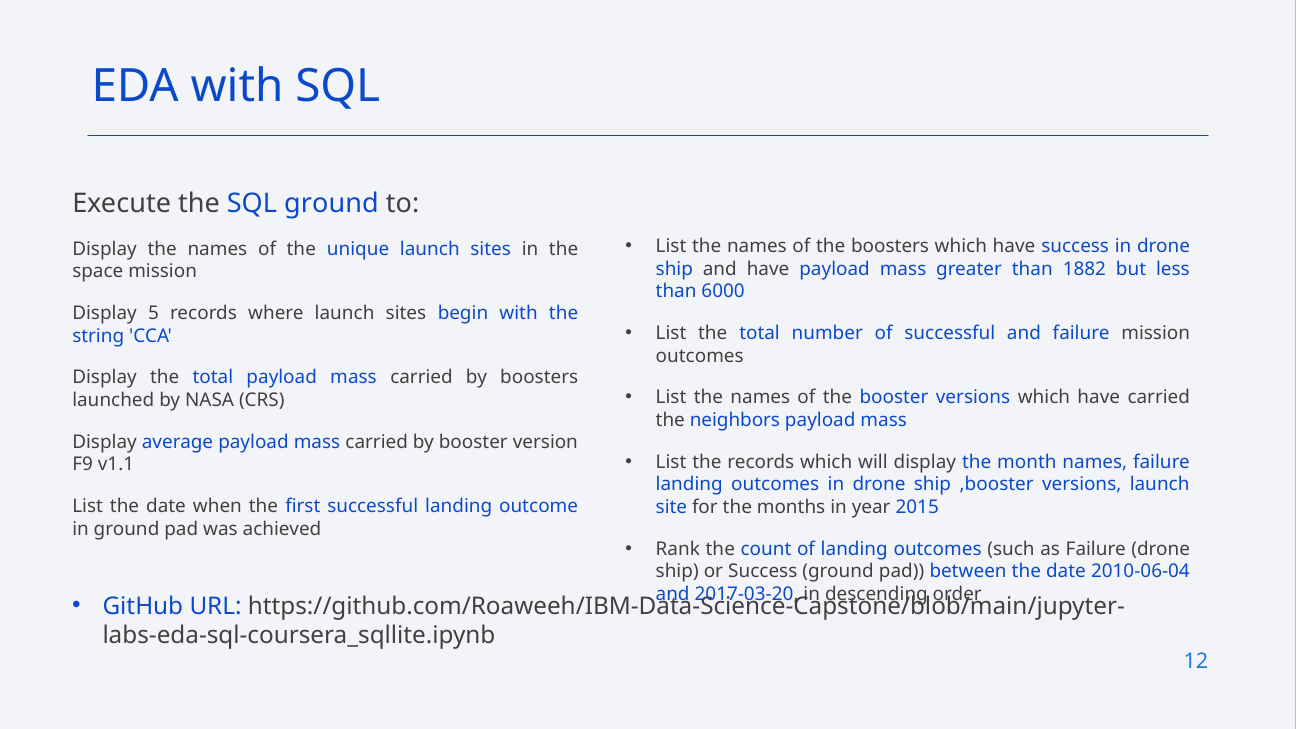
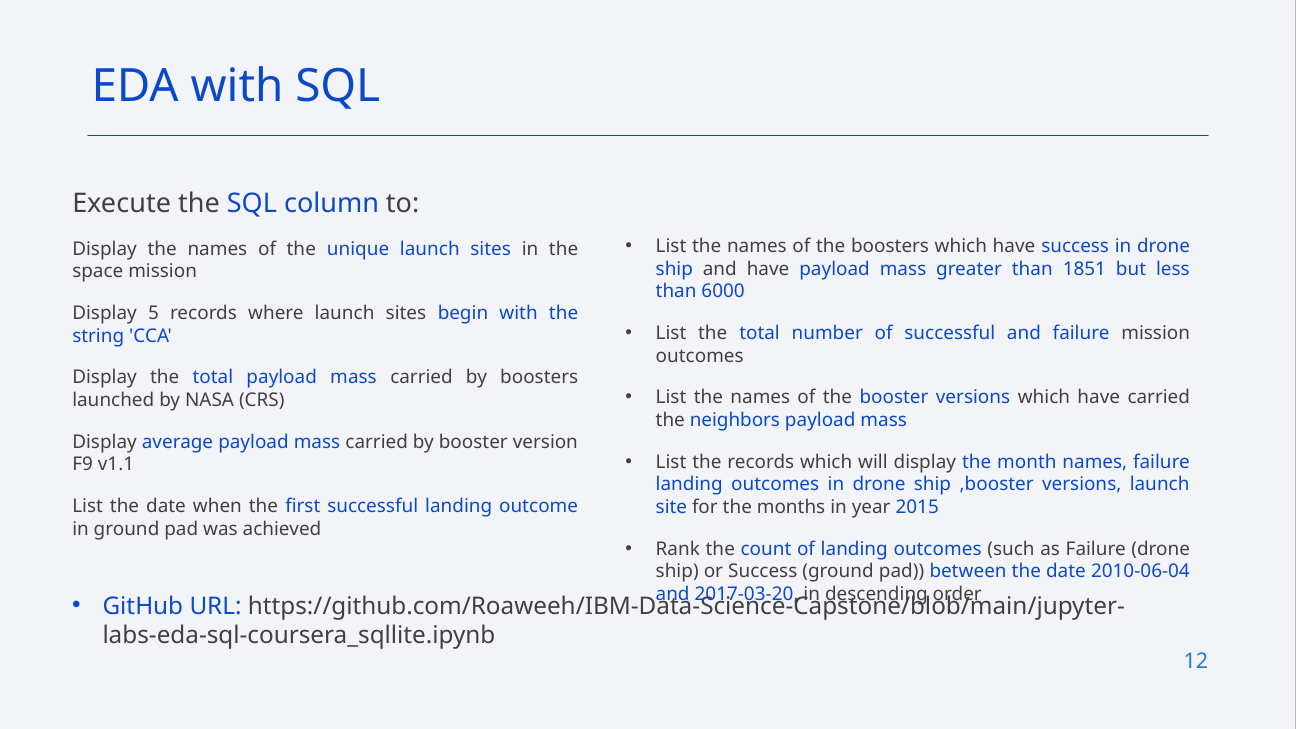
SQL ground: ground -> column
1882: 1882 -> 1851
